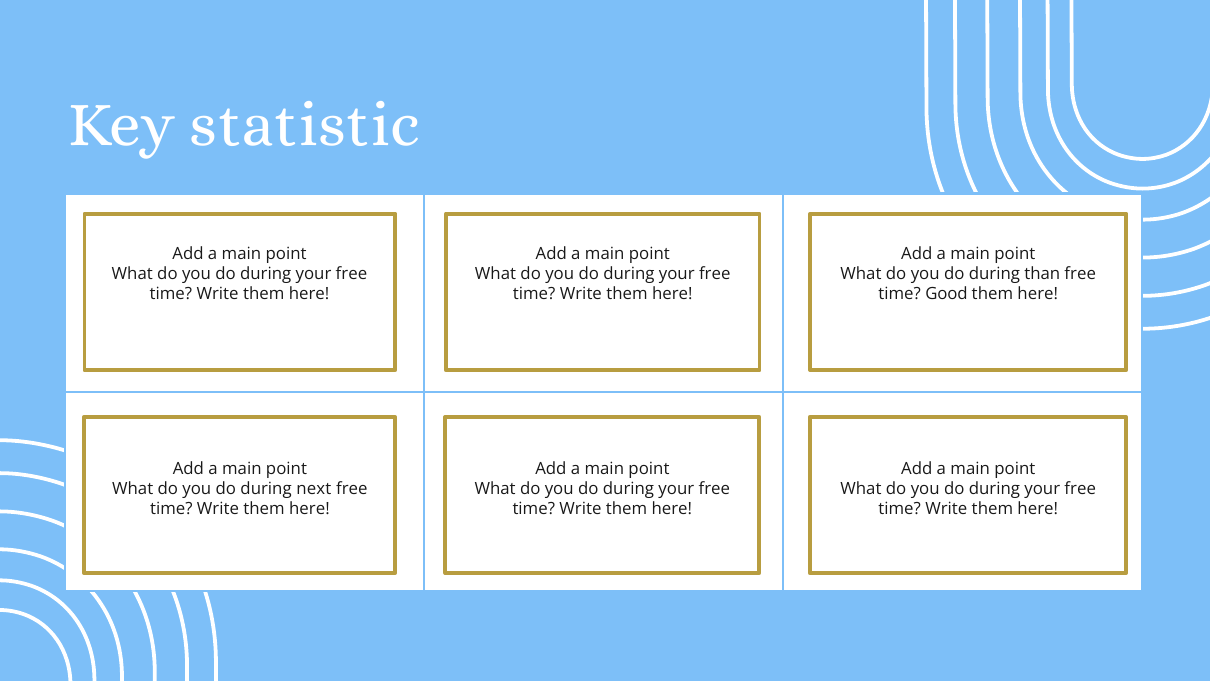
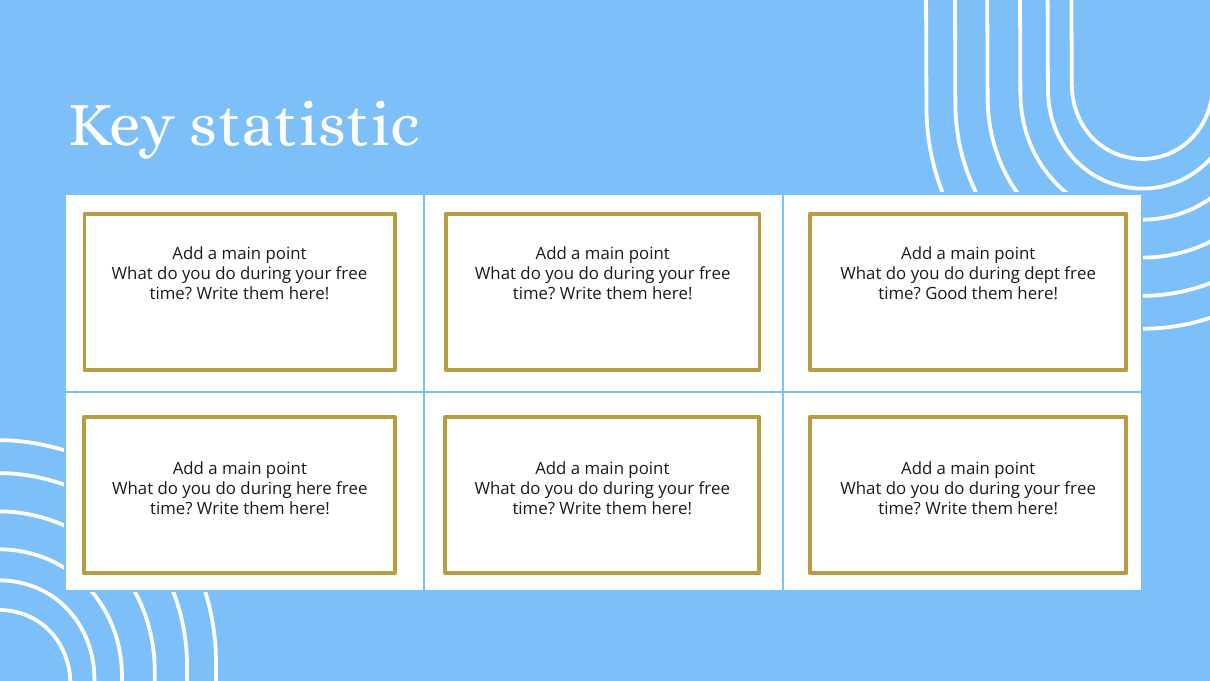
than: than -> dept
during next: next -> here
